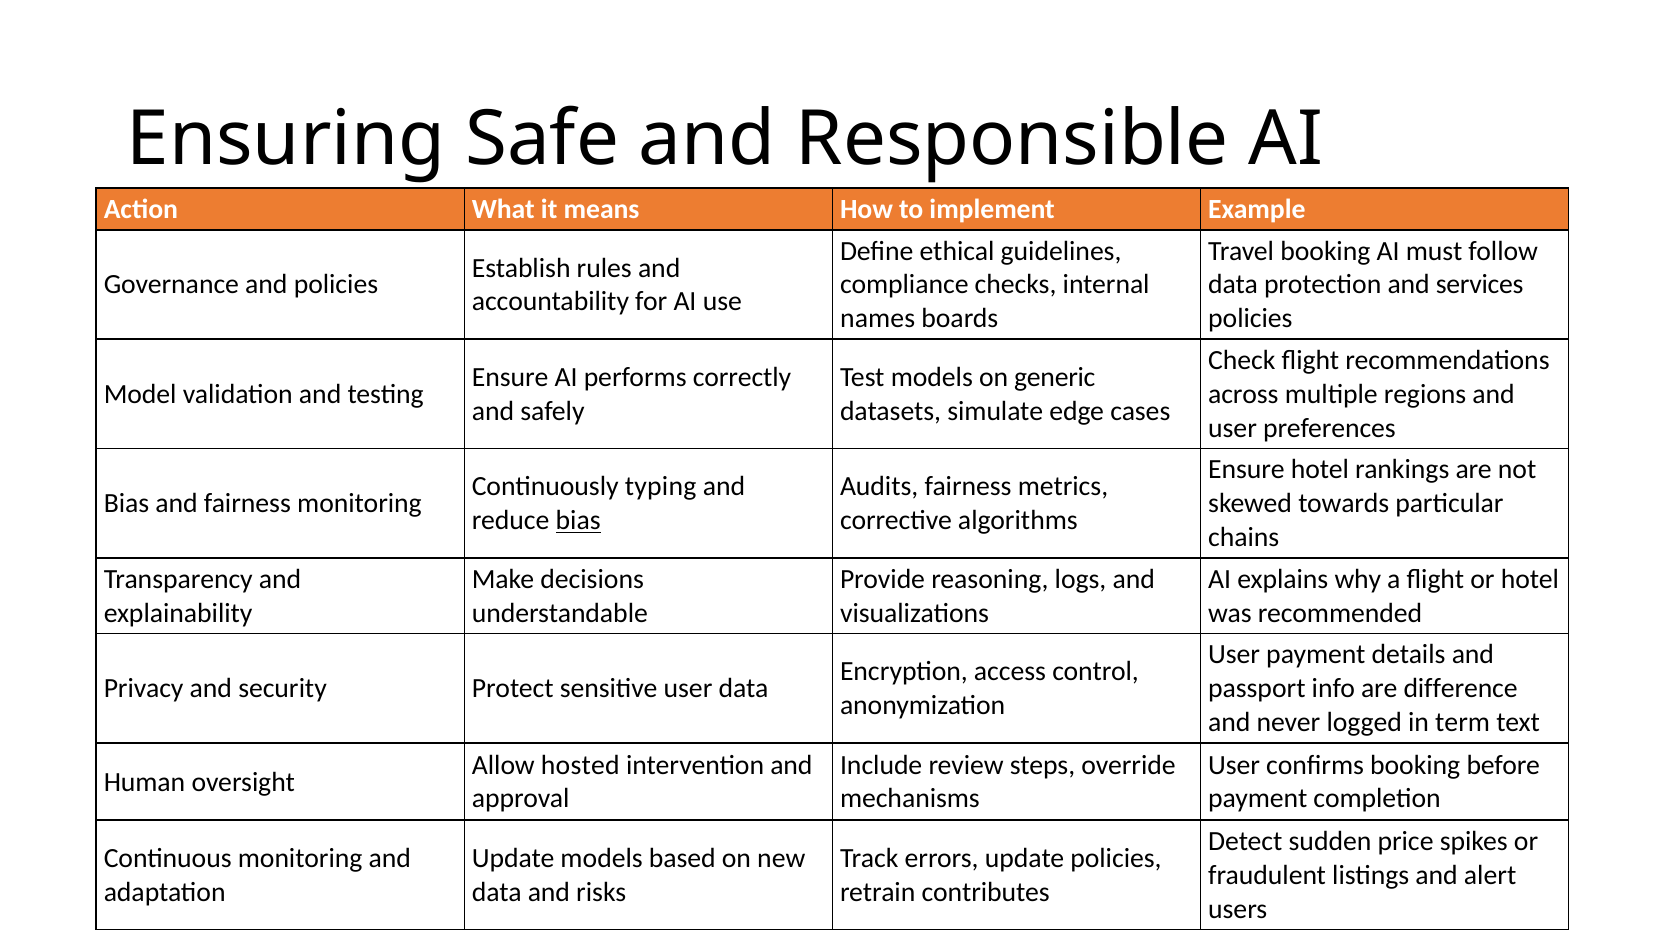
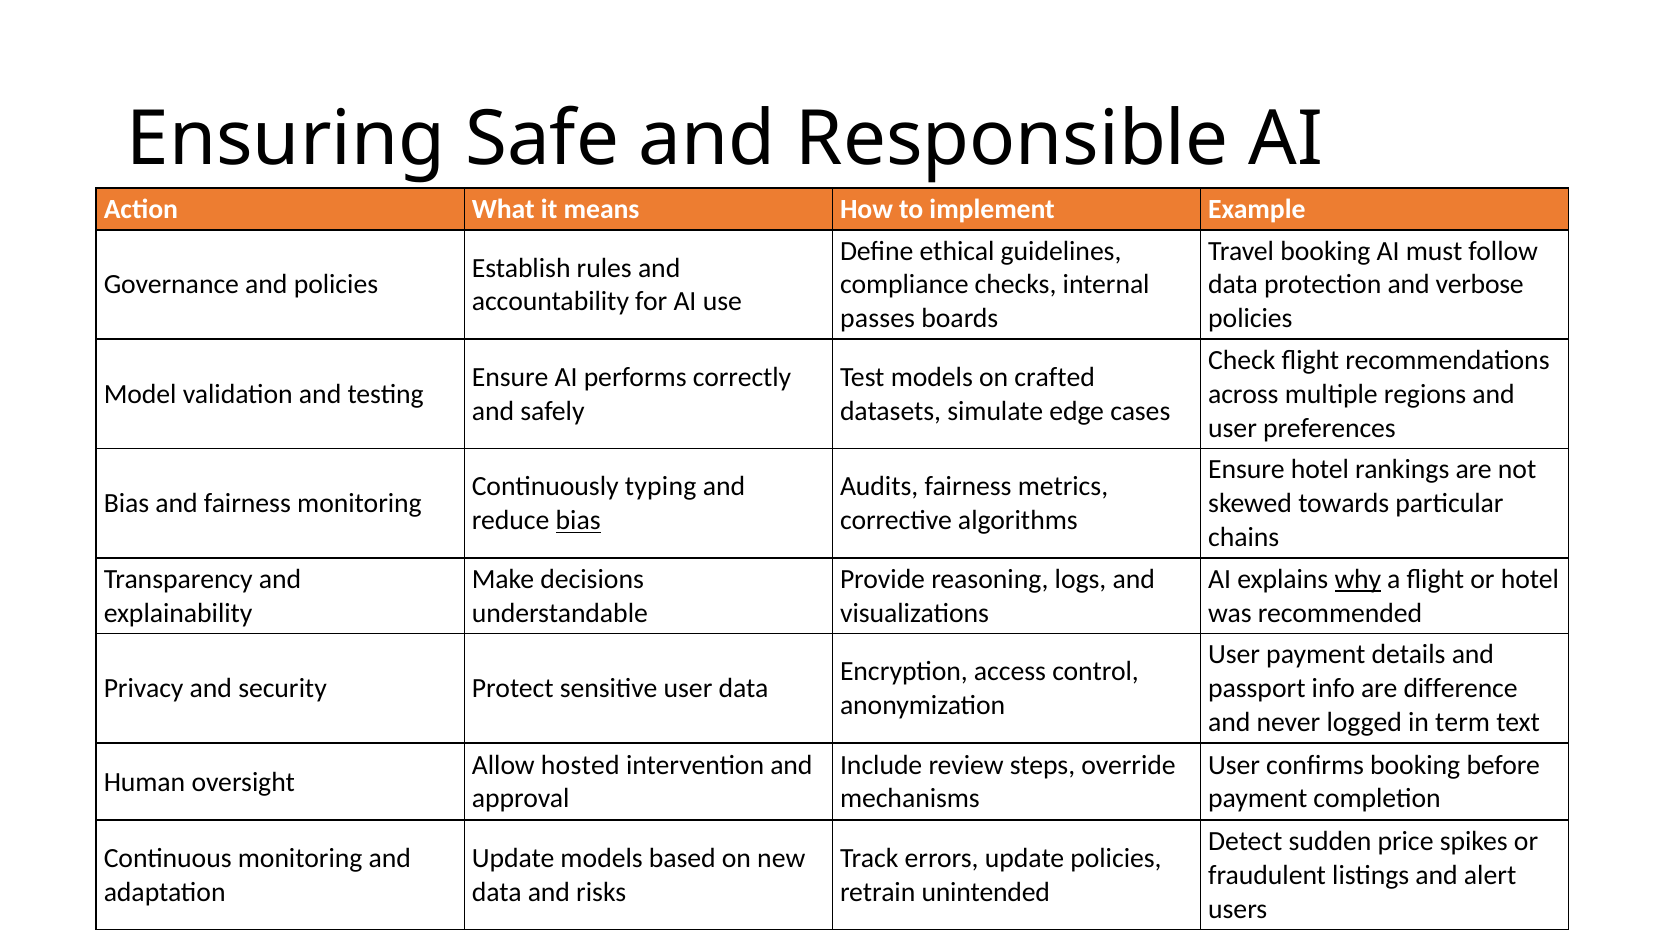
services: services -> verbose
names: names -> passes
generic: generic -> crafted
why underline: none -> present
contributes: contributes -> unintended
